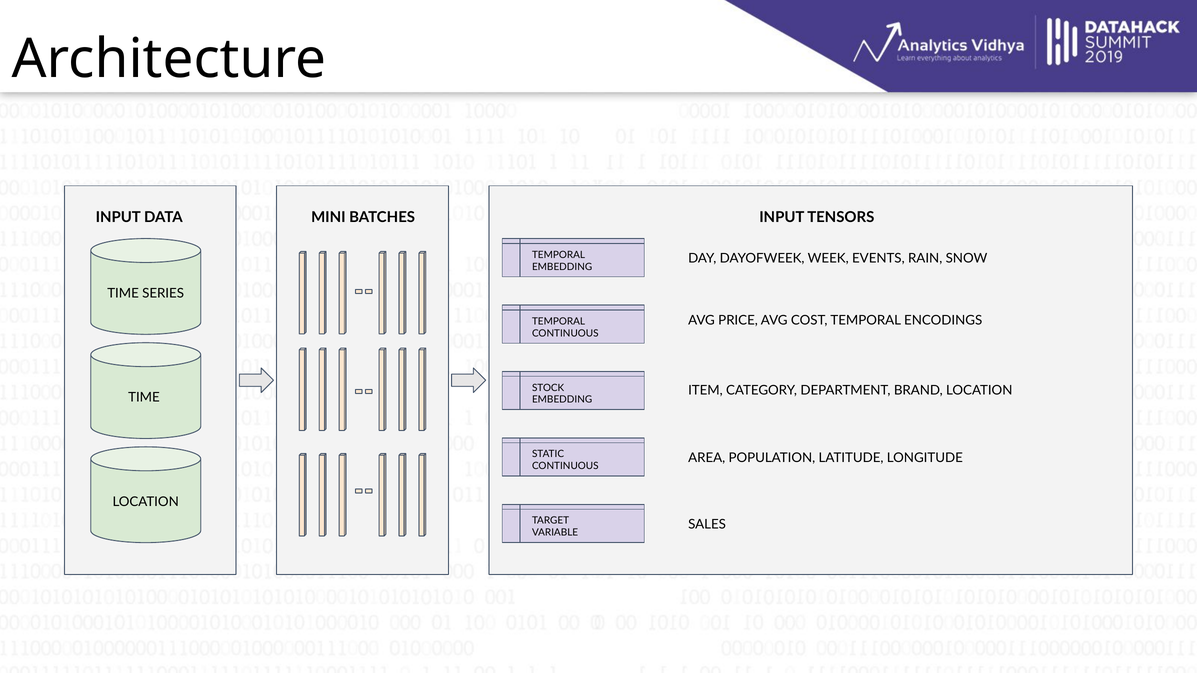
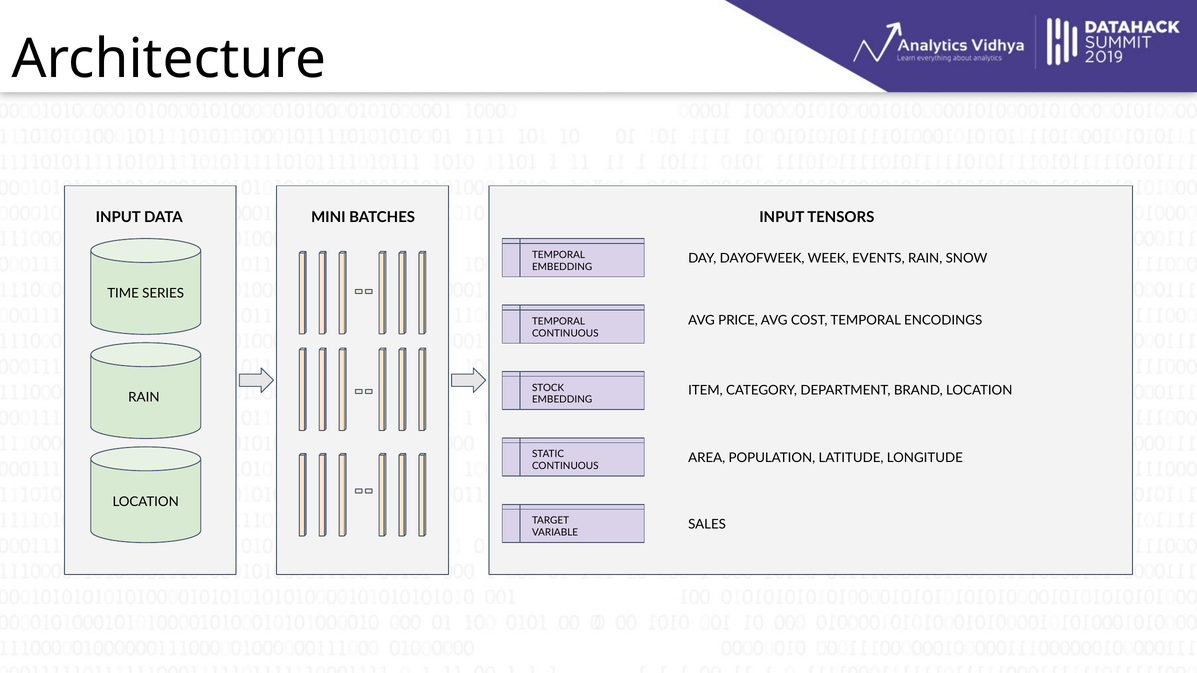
TIME at (144, 398): TIME -> RAIN
